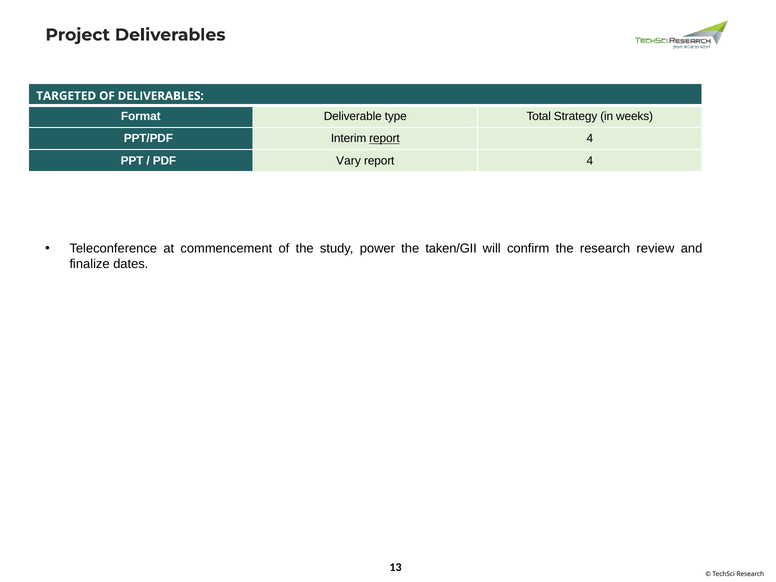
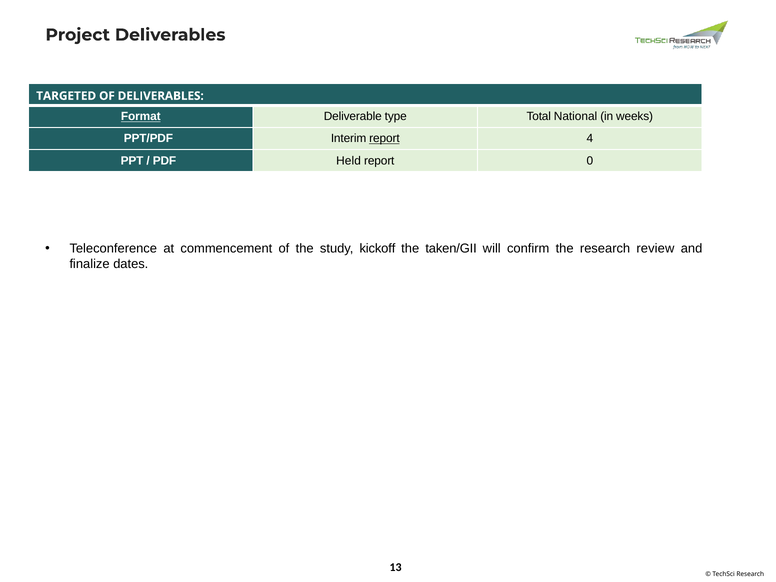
Format underline: none -> present
Strategy: Strategy -> National
Vary: Vary -> Held
4 at (590, 161): 4 -> 0
power: power -> kickoff
